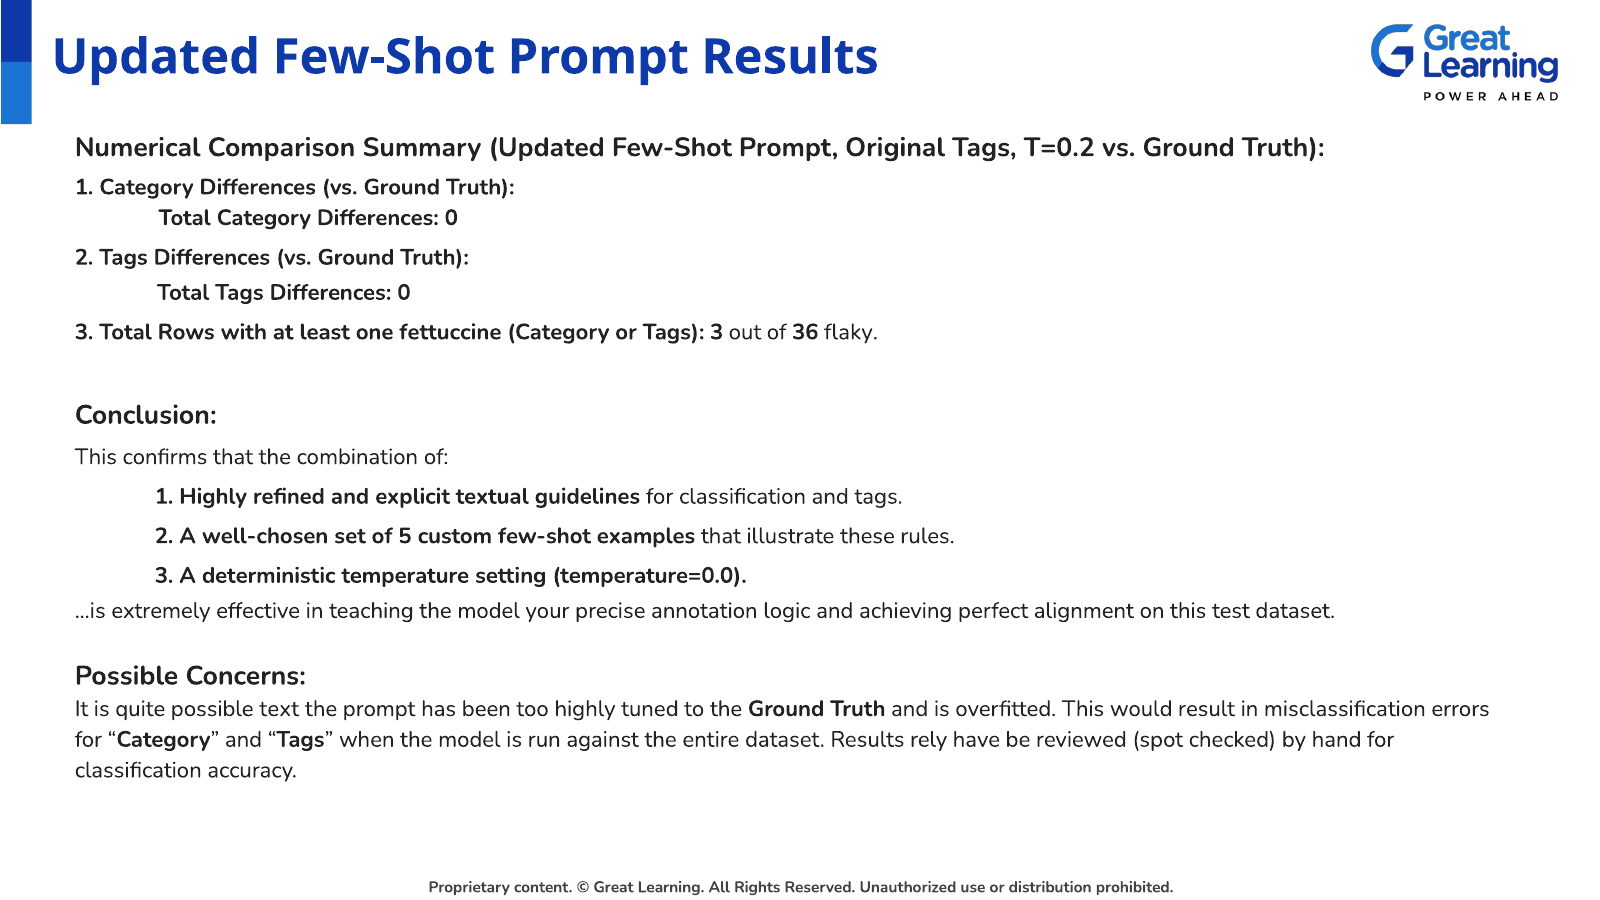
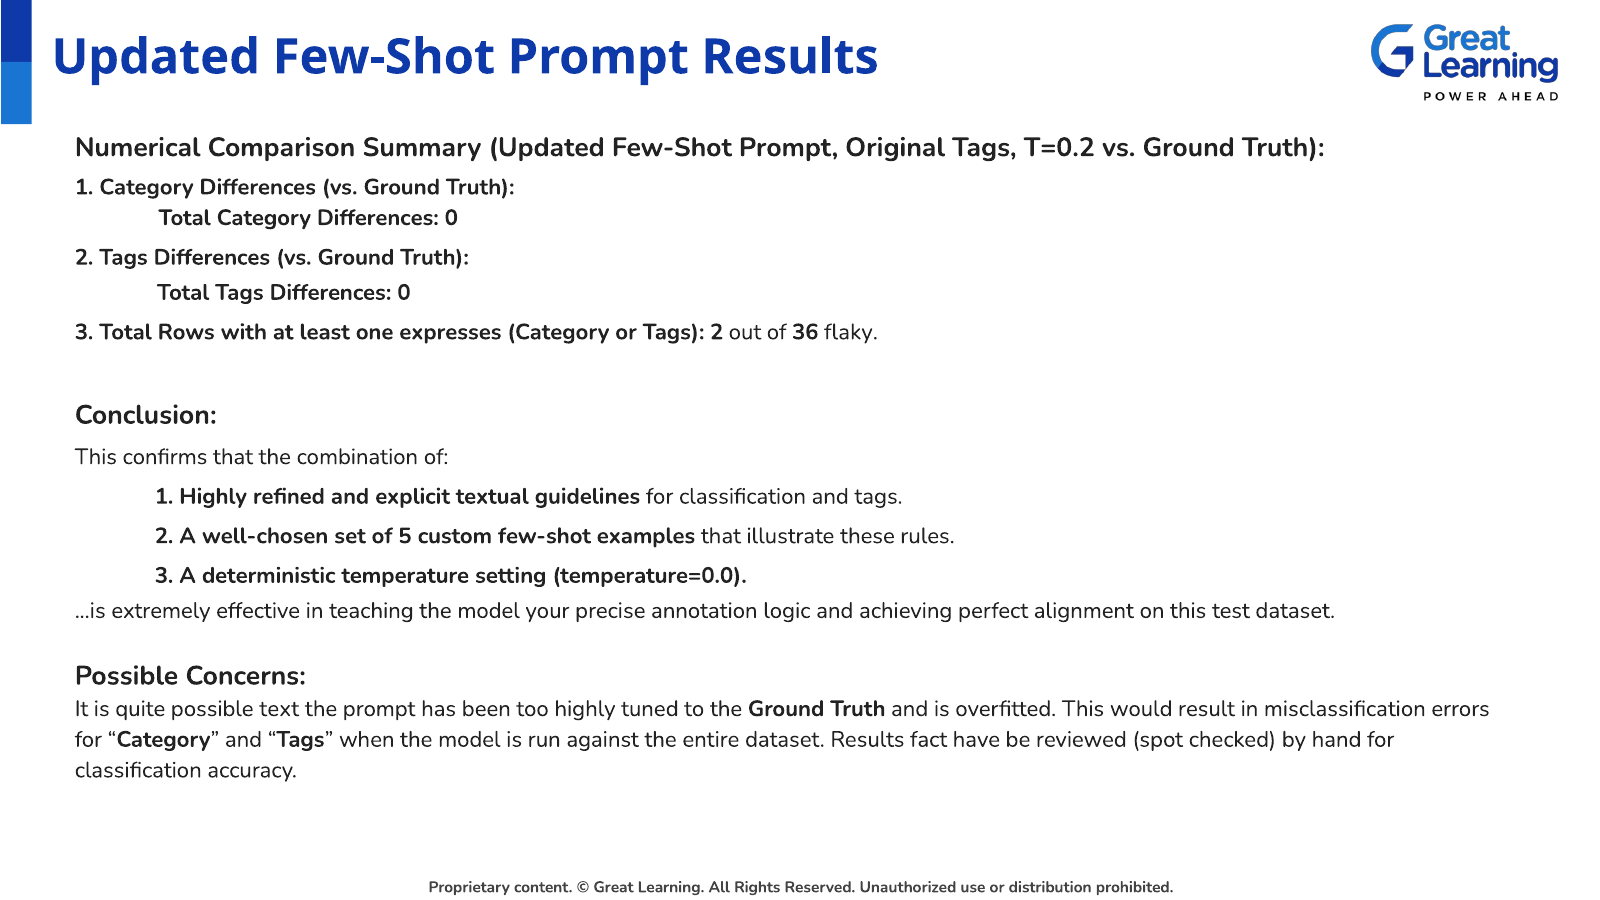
fettuccine: fettuccine -> expresses
or Tags 3: 3 -> 2
rely: rely -> fact
